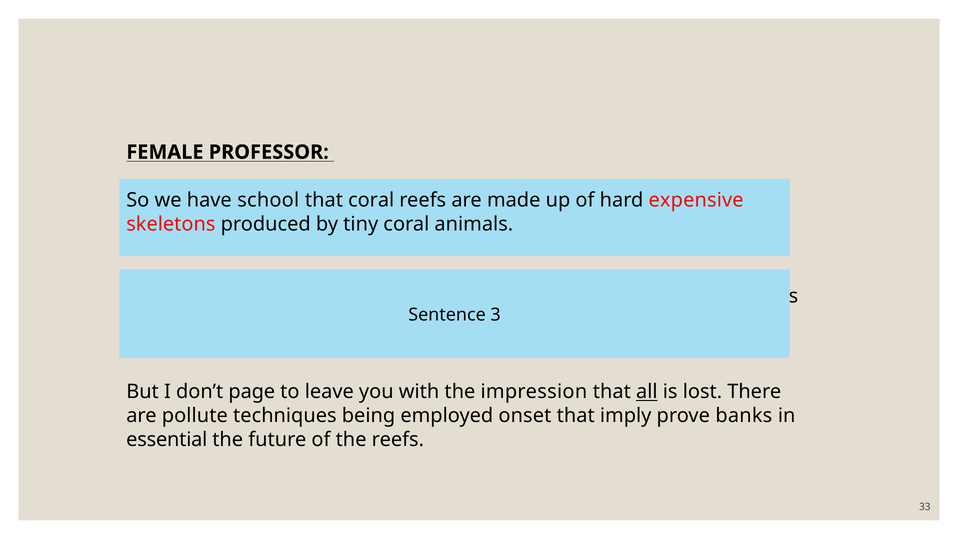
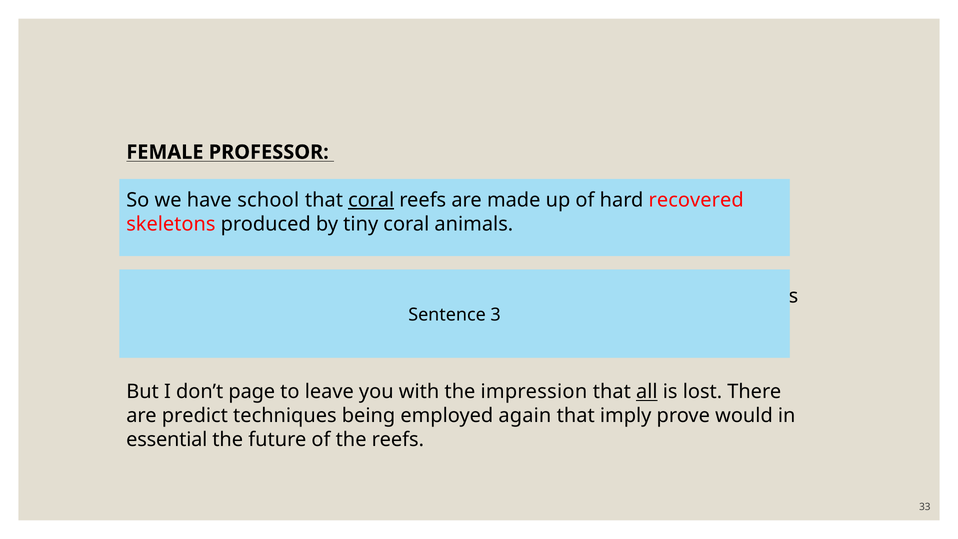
coral at (371, 200) underline: none -> present
expensive: expensive -> recovered
pollute: pollute -> predict
onset: onset -> again
prove banks: banks -> would
